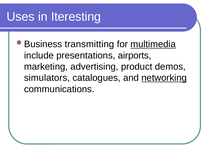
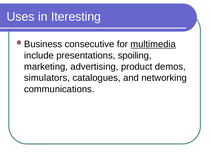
transmitting: transmitting -> consecutive
airports: airports -> spoiling
networking underline: present -> none
